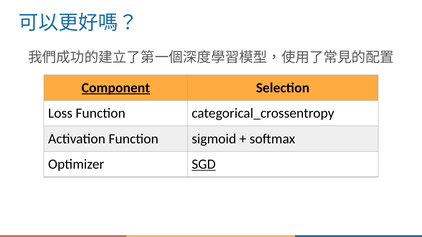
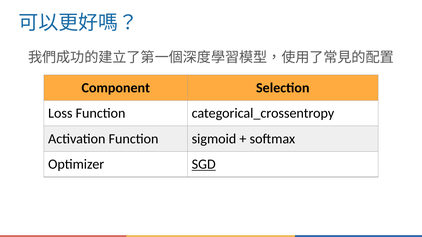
Component underline: present -> none
